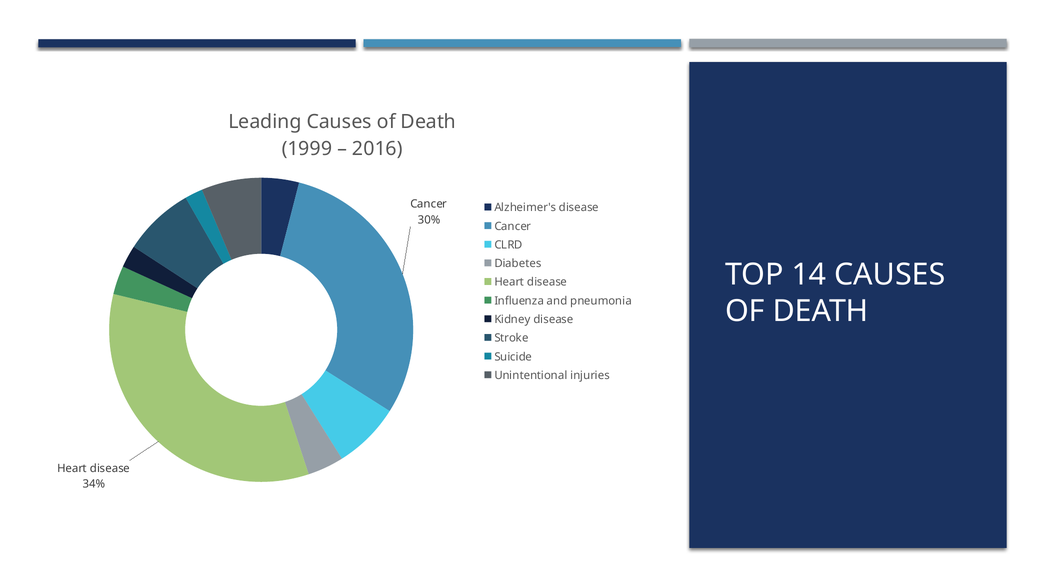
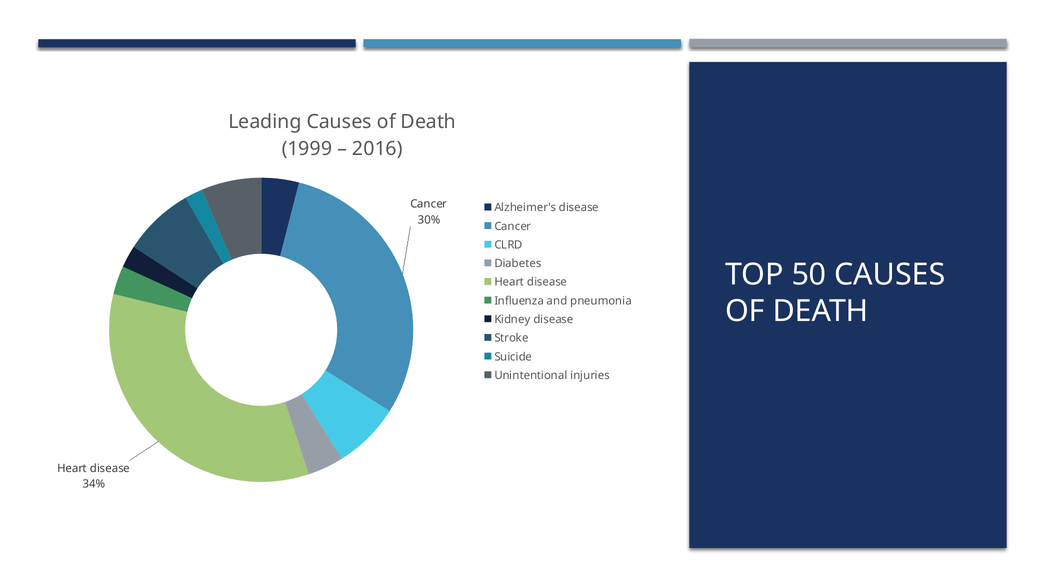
14: 14 -> 50
